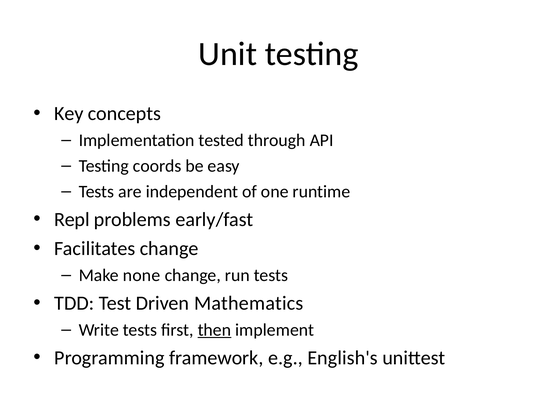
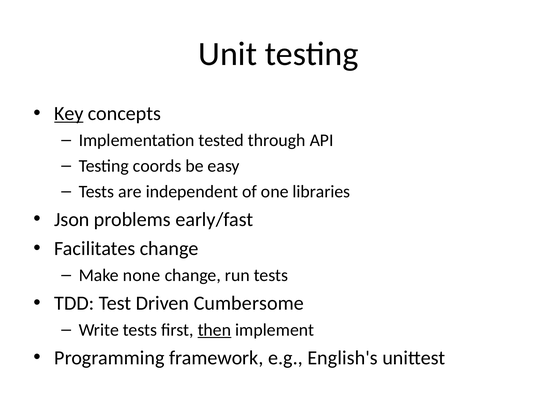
Key underline: none -> present
runtime: runtime -> libraries
Repl: Repl -> Json
Mathematics: Mathematics -> Cumbersome
